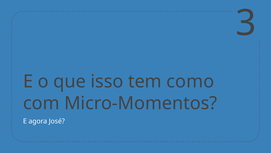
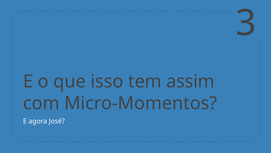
como: como -> assim
